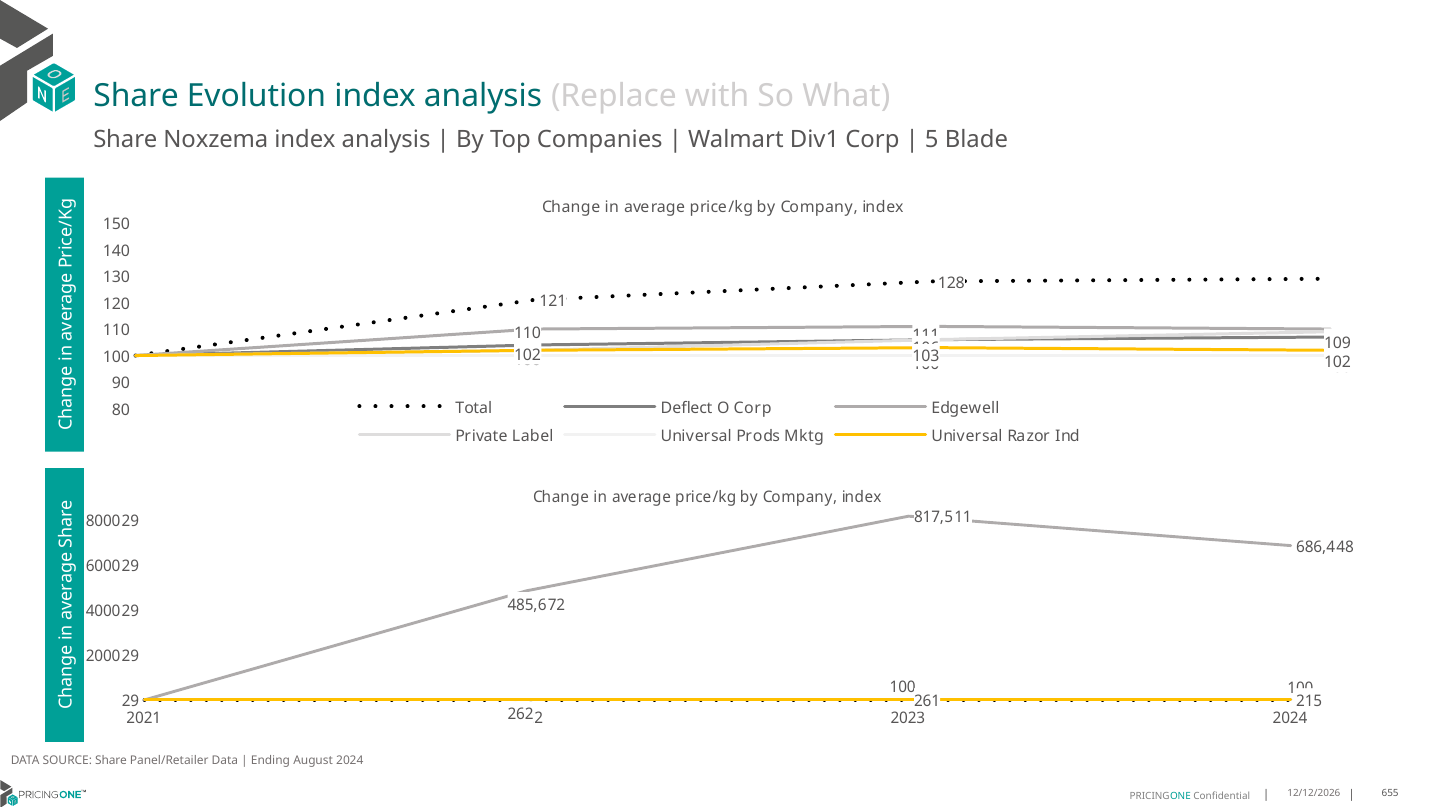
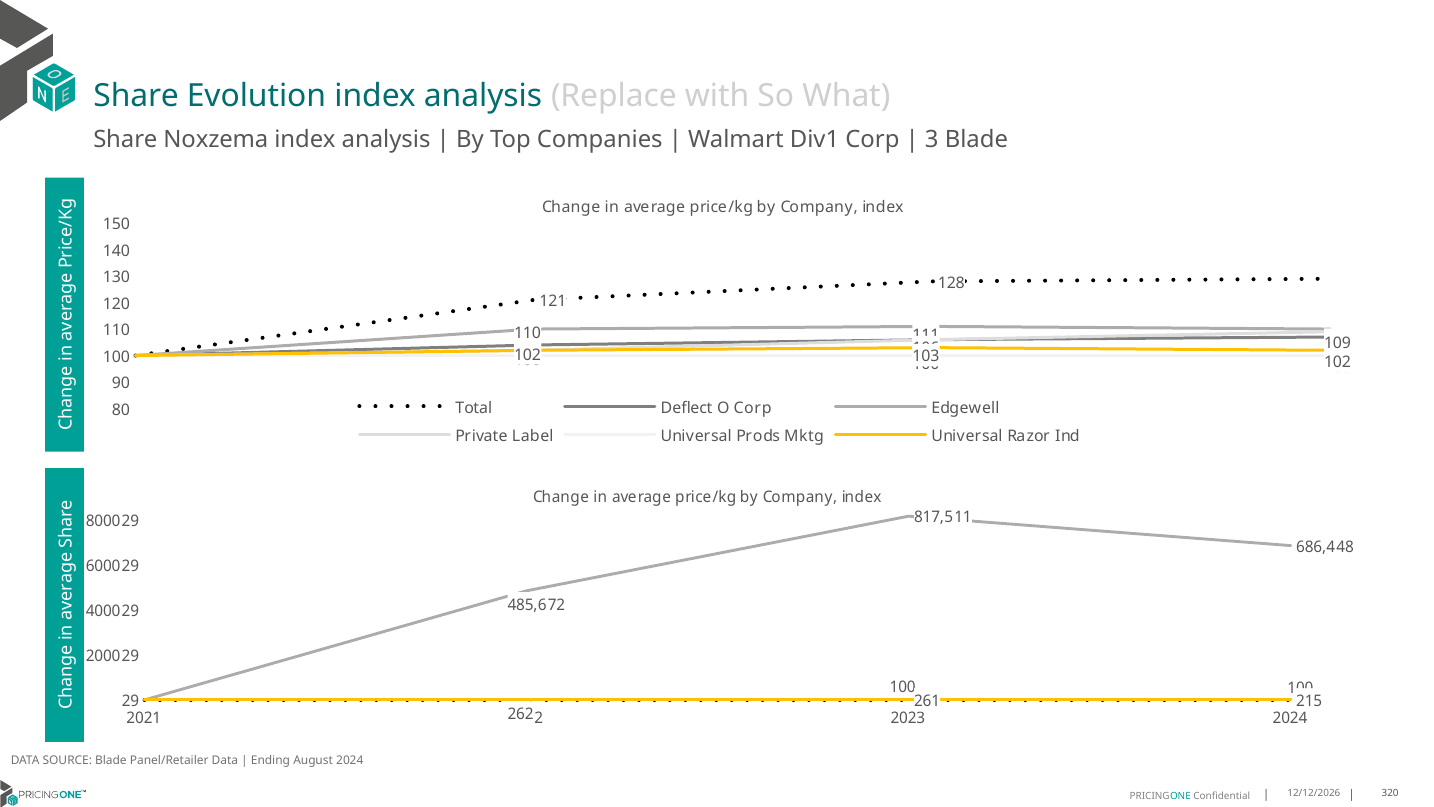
5: 5 -> 3
SOURCE Share: Share -> Blade
655: 655 -> 320
